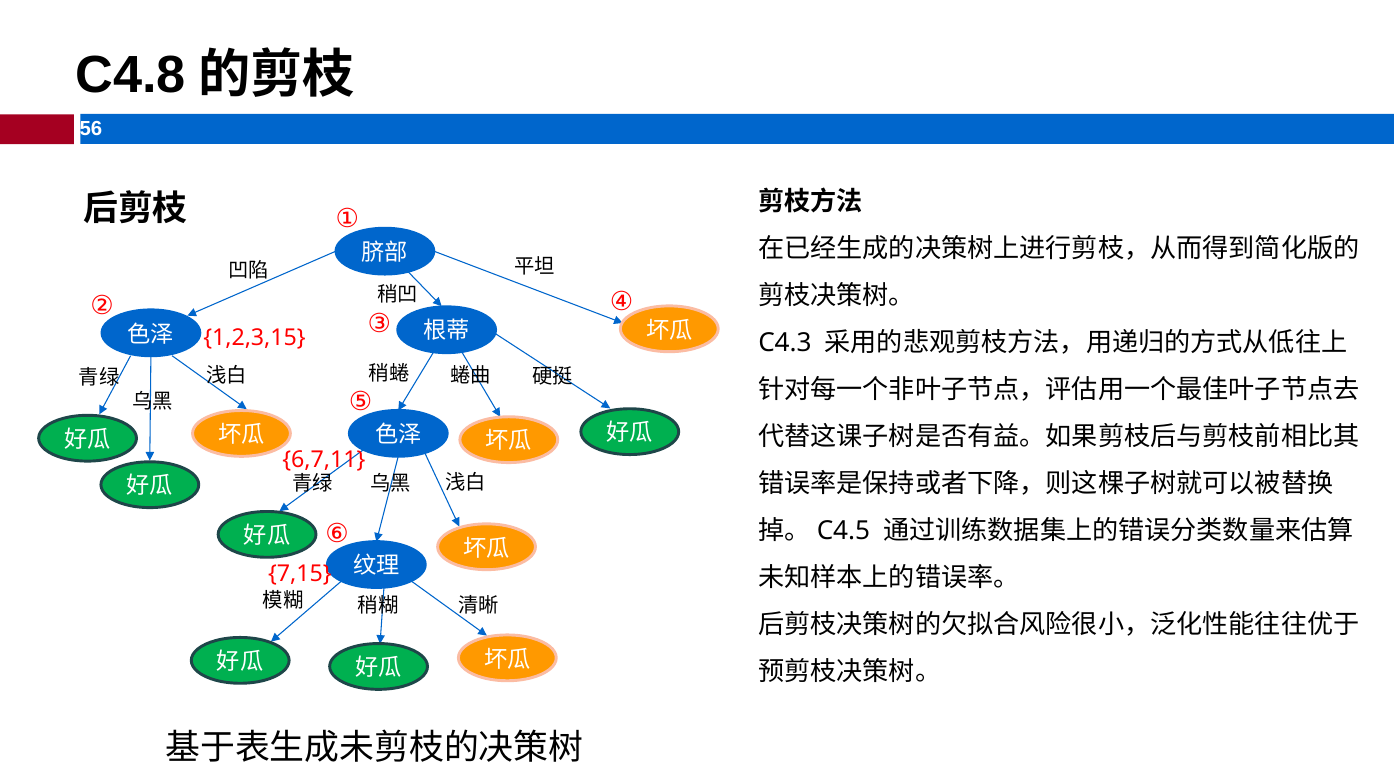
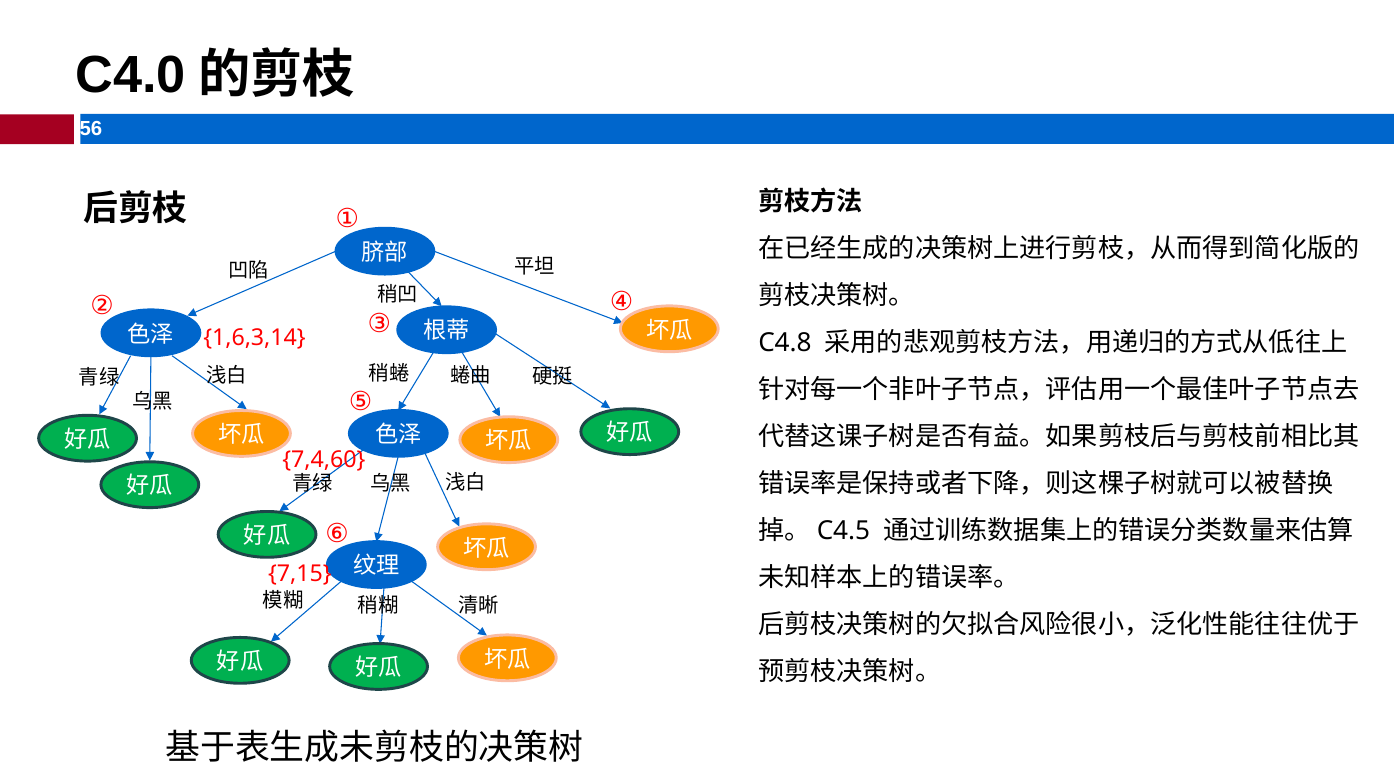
C4.8: C4.8 -> C4.0
1,2,3,15: 1,2,3,15 -> 1,6,3,14
C4.3: C4.3 -> C4.8
6,7,11: 6,7,11 -> 7,4,60
